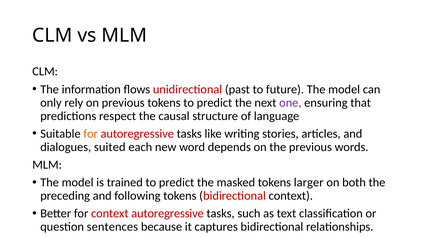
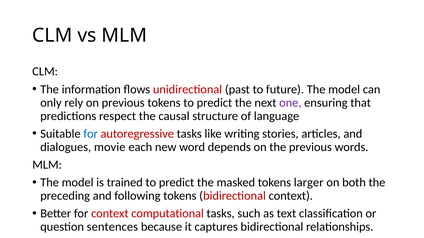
for at (91, 134) colour: orange -> blue
suited: suited -> movie
context autoregressive: autoregressive -> computational
